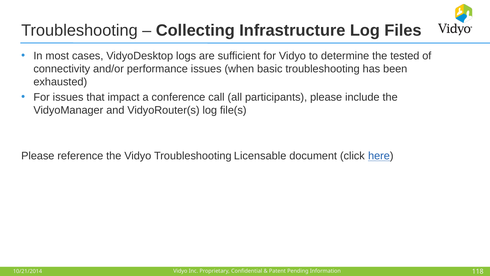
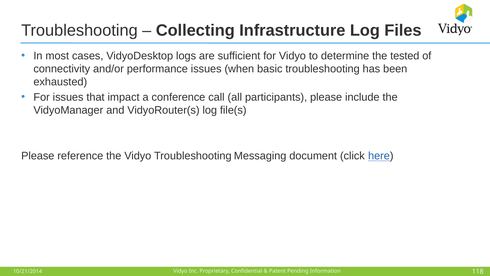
Licensable: Licensable -> Messaging
